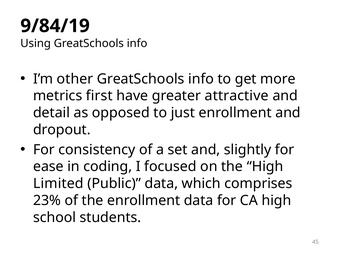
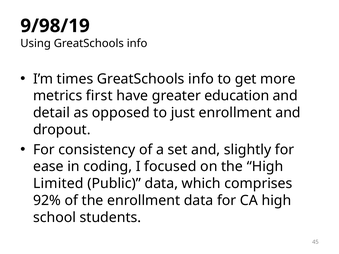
9/84/19: 9/84/19 -> 9/98/19
other: other -> times
attractive: attractive -> education
23%: 23% -> 92%
